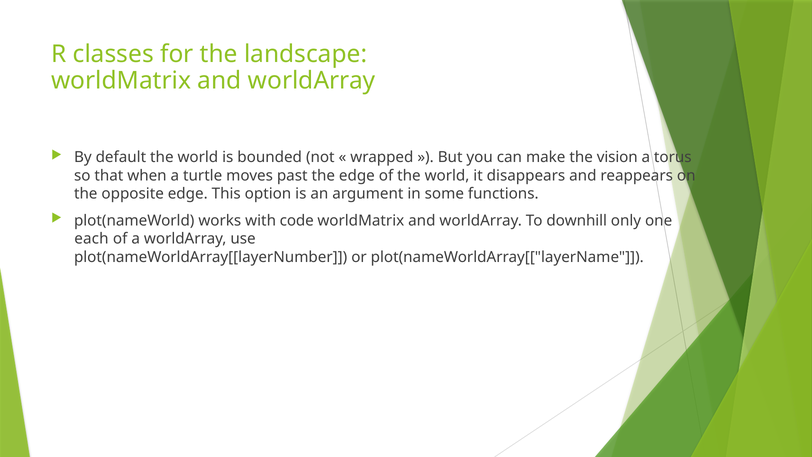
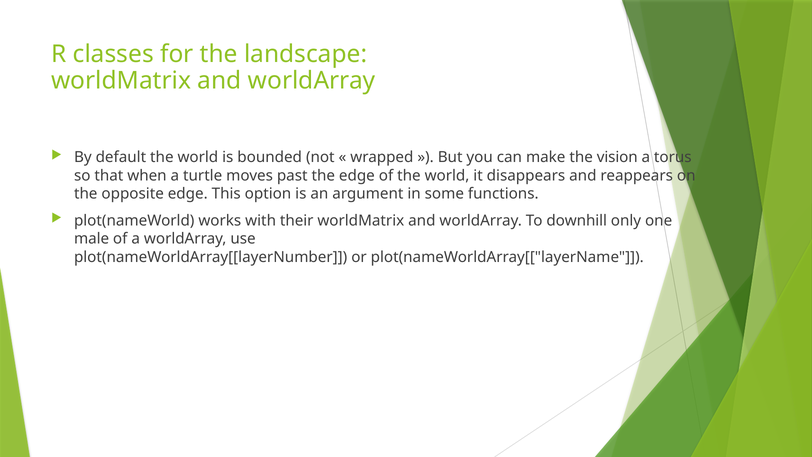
code: code -> their
each: each -> male
